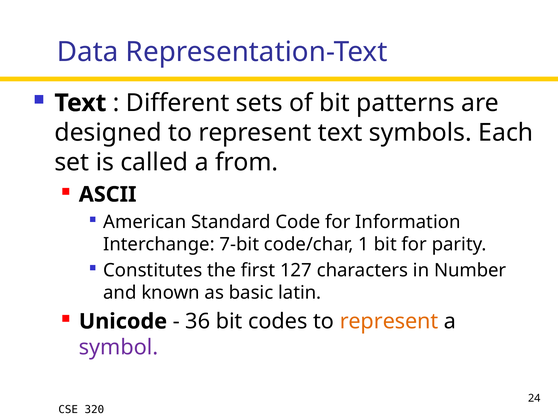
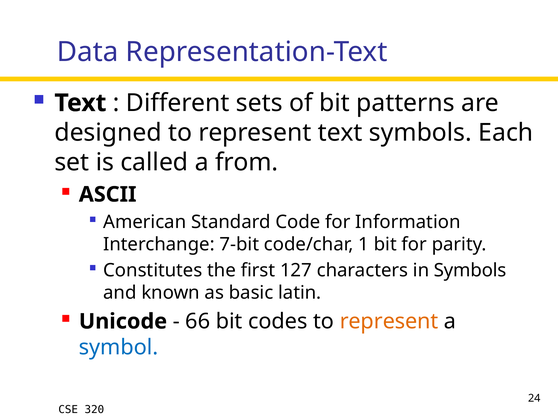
in Number: Number -> Symbols
36: 36 -> 66
symbol colour: purple -> blue
